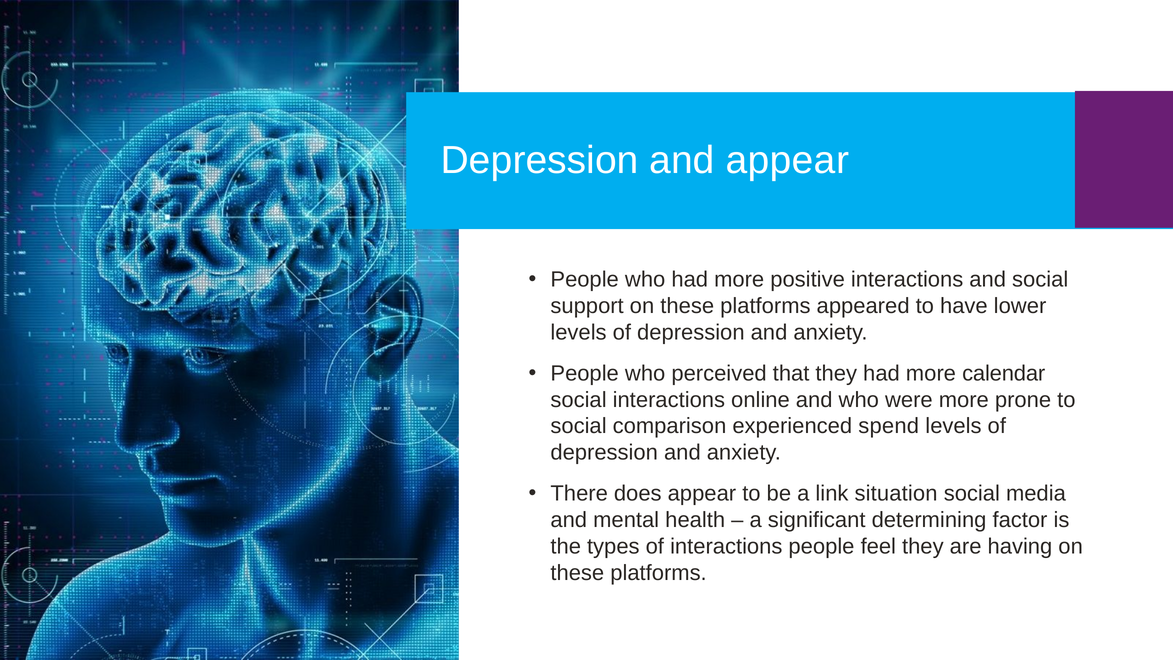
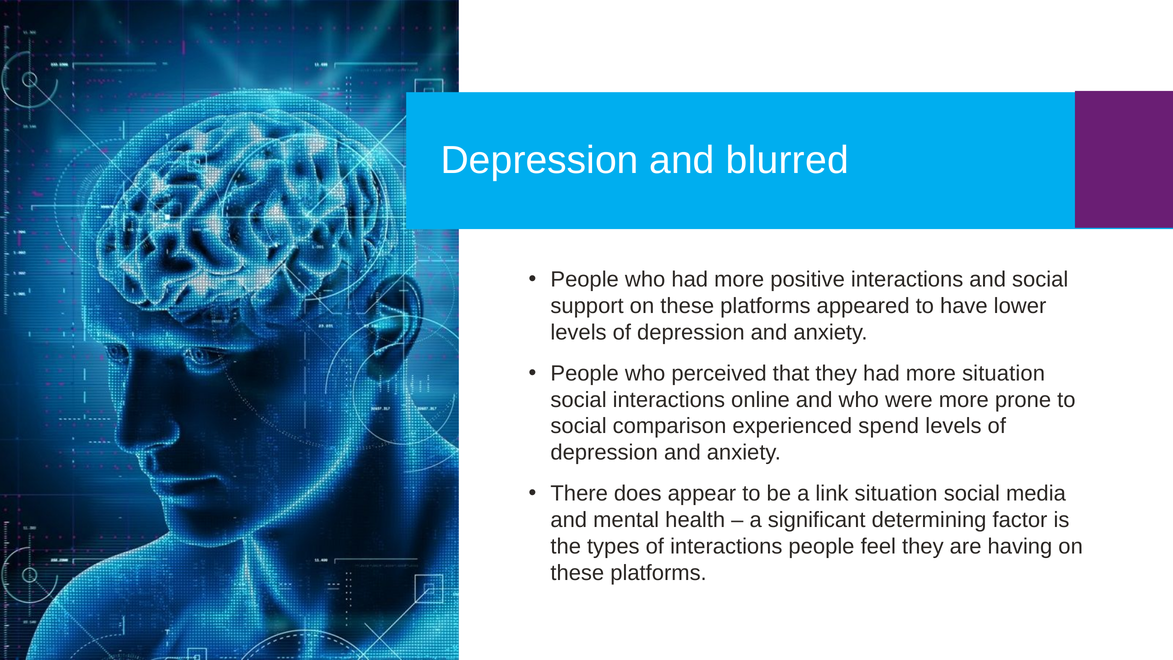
and appear: appear -> blurred
more calendar: calendar -> situation
